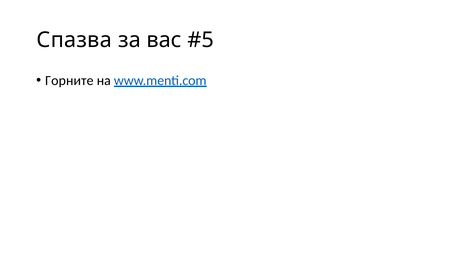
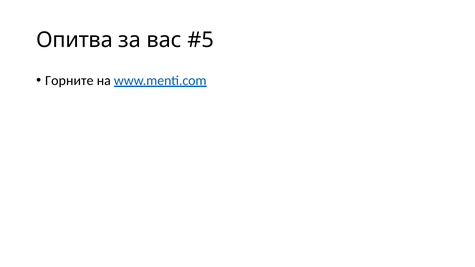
Спазва: Спазва -> Опитва
